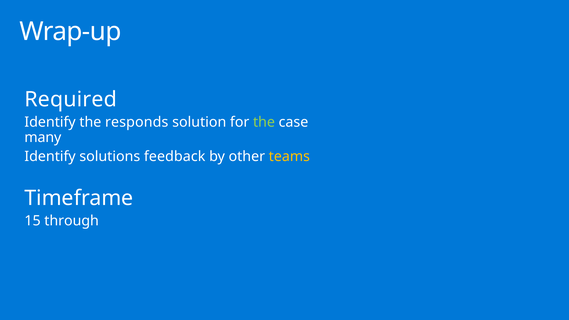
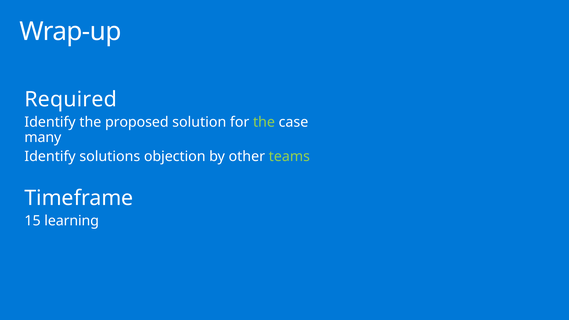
responds: responds -> proposed
feedback: feedback -> objection
teams colour: yellow -> light green
through: through -> learning
